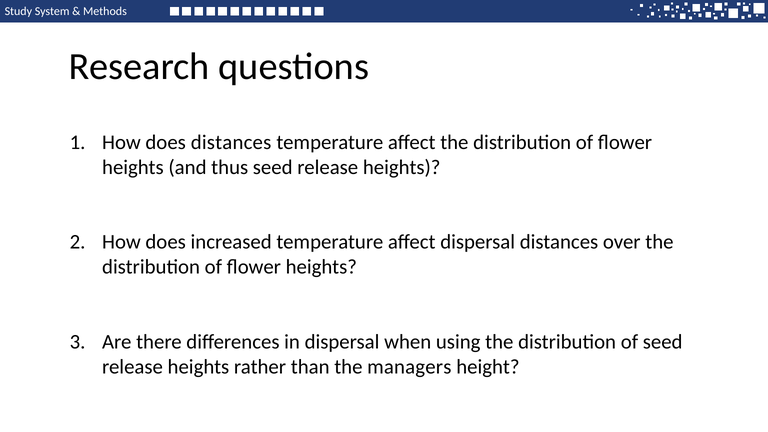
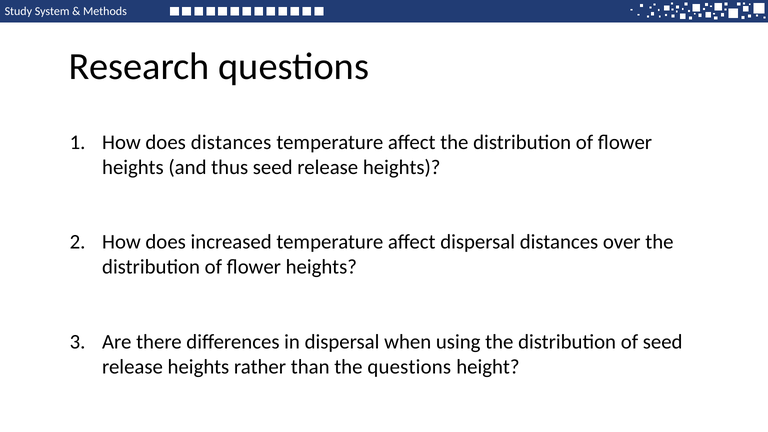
the managers: managers -> questions
